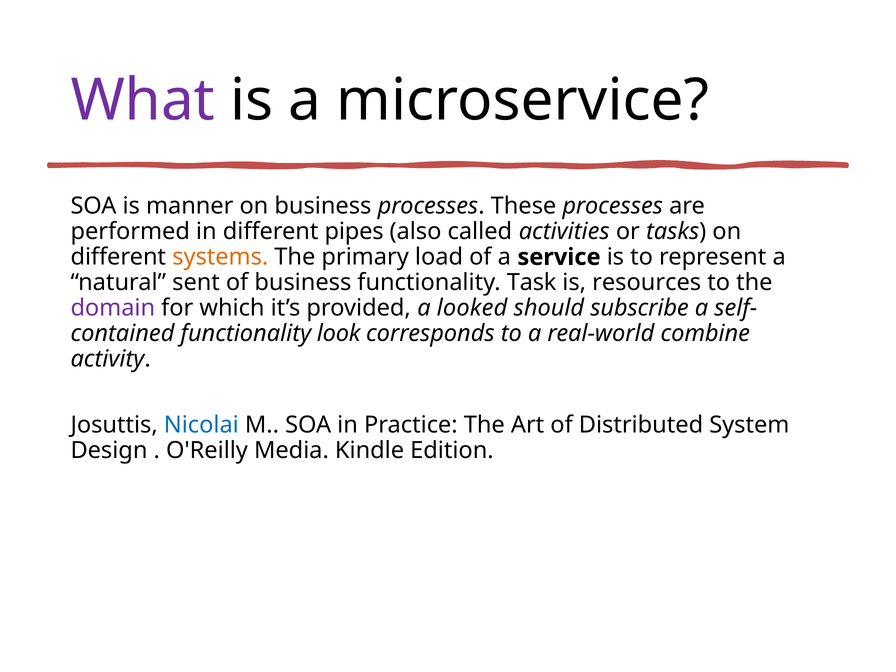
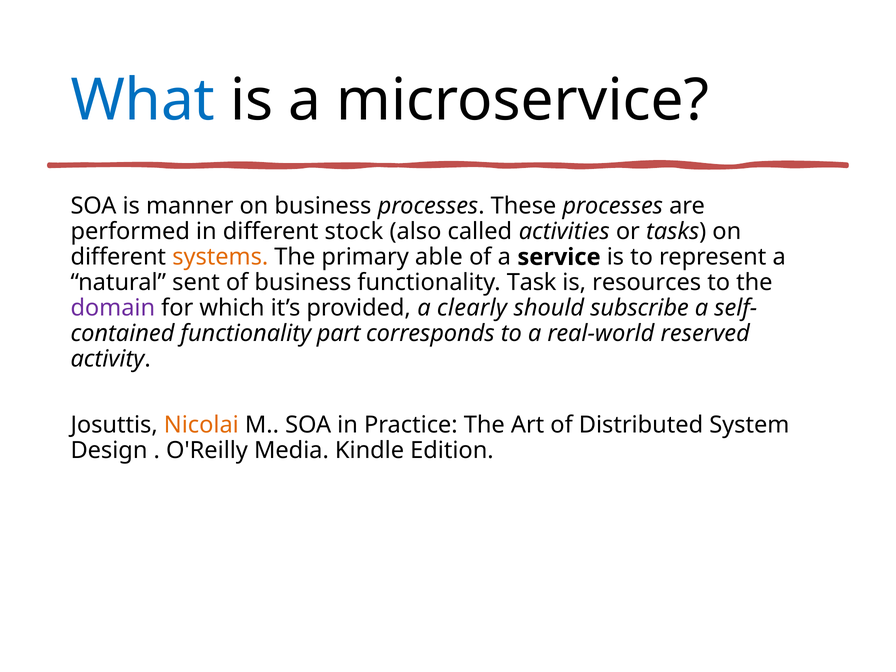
What colour: purple -> blue
pipes: pipes -> stock
load: load -> able
looked: looked -> clearly
look: look -> part
combine: combine -> reserved
Nicolai colour: blue -> orange
